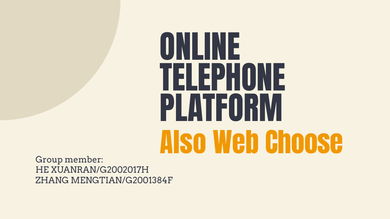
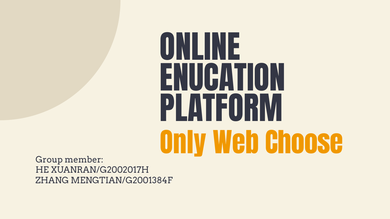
TELEPHONE: TELEPHONE -> ENUCATION
Also: Also -> Only
